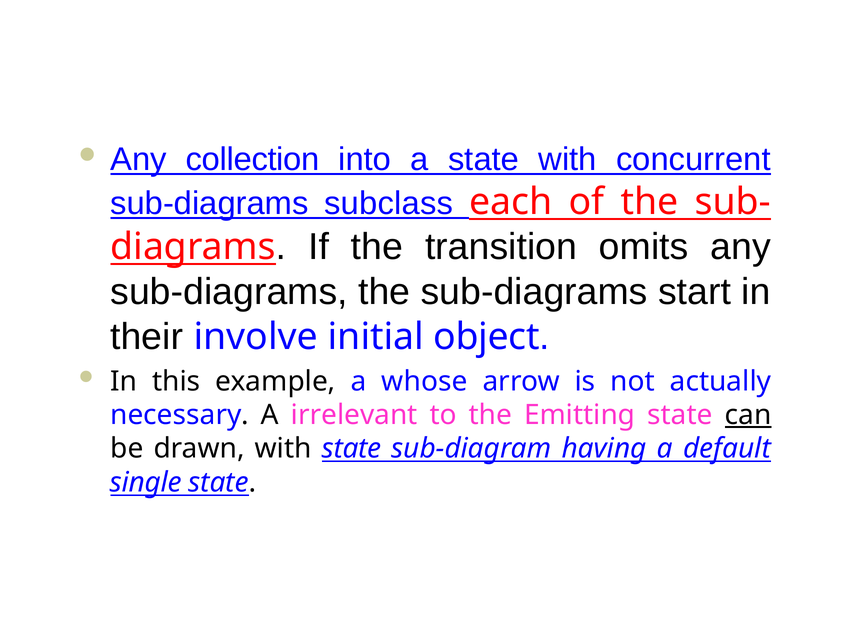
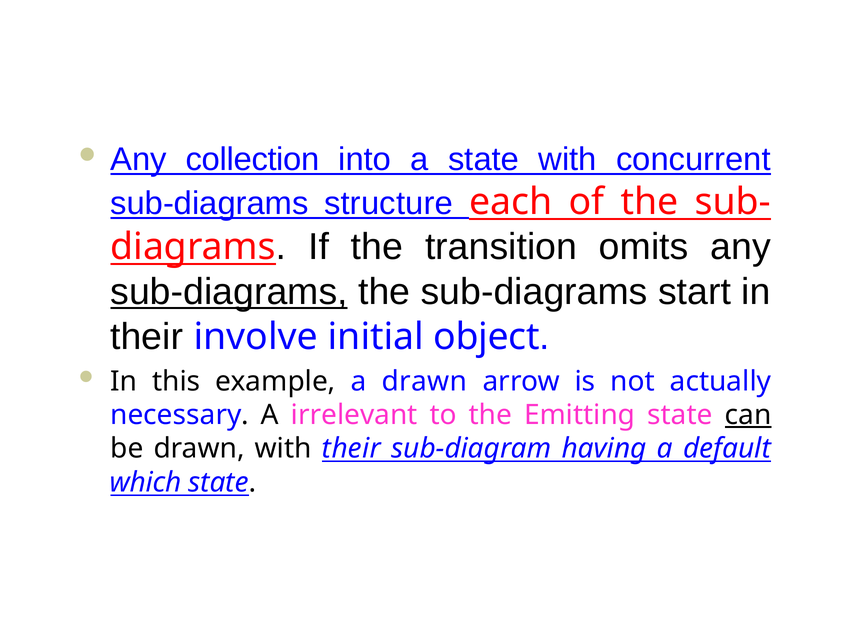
subclass: subclass -> structure
sub-diagrams at (229, 292) underline: none -> present
a whose: whose -> drawn
with state: state -> their
single: single -> which
